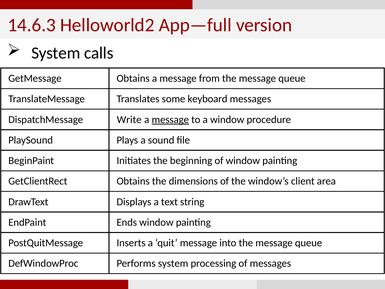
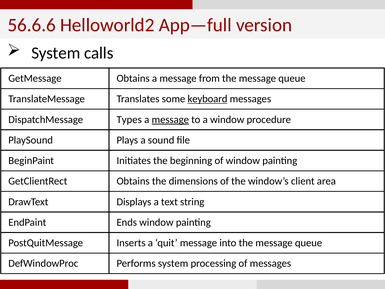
14.6.3: 14.6.3 -> 56.6.6
keyboard underline: none -> present
Write: Write -> Types
